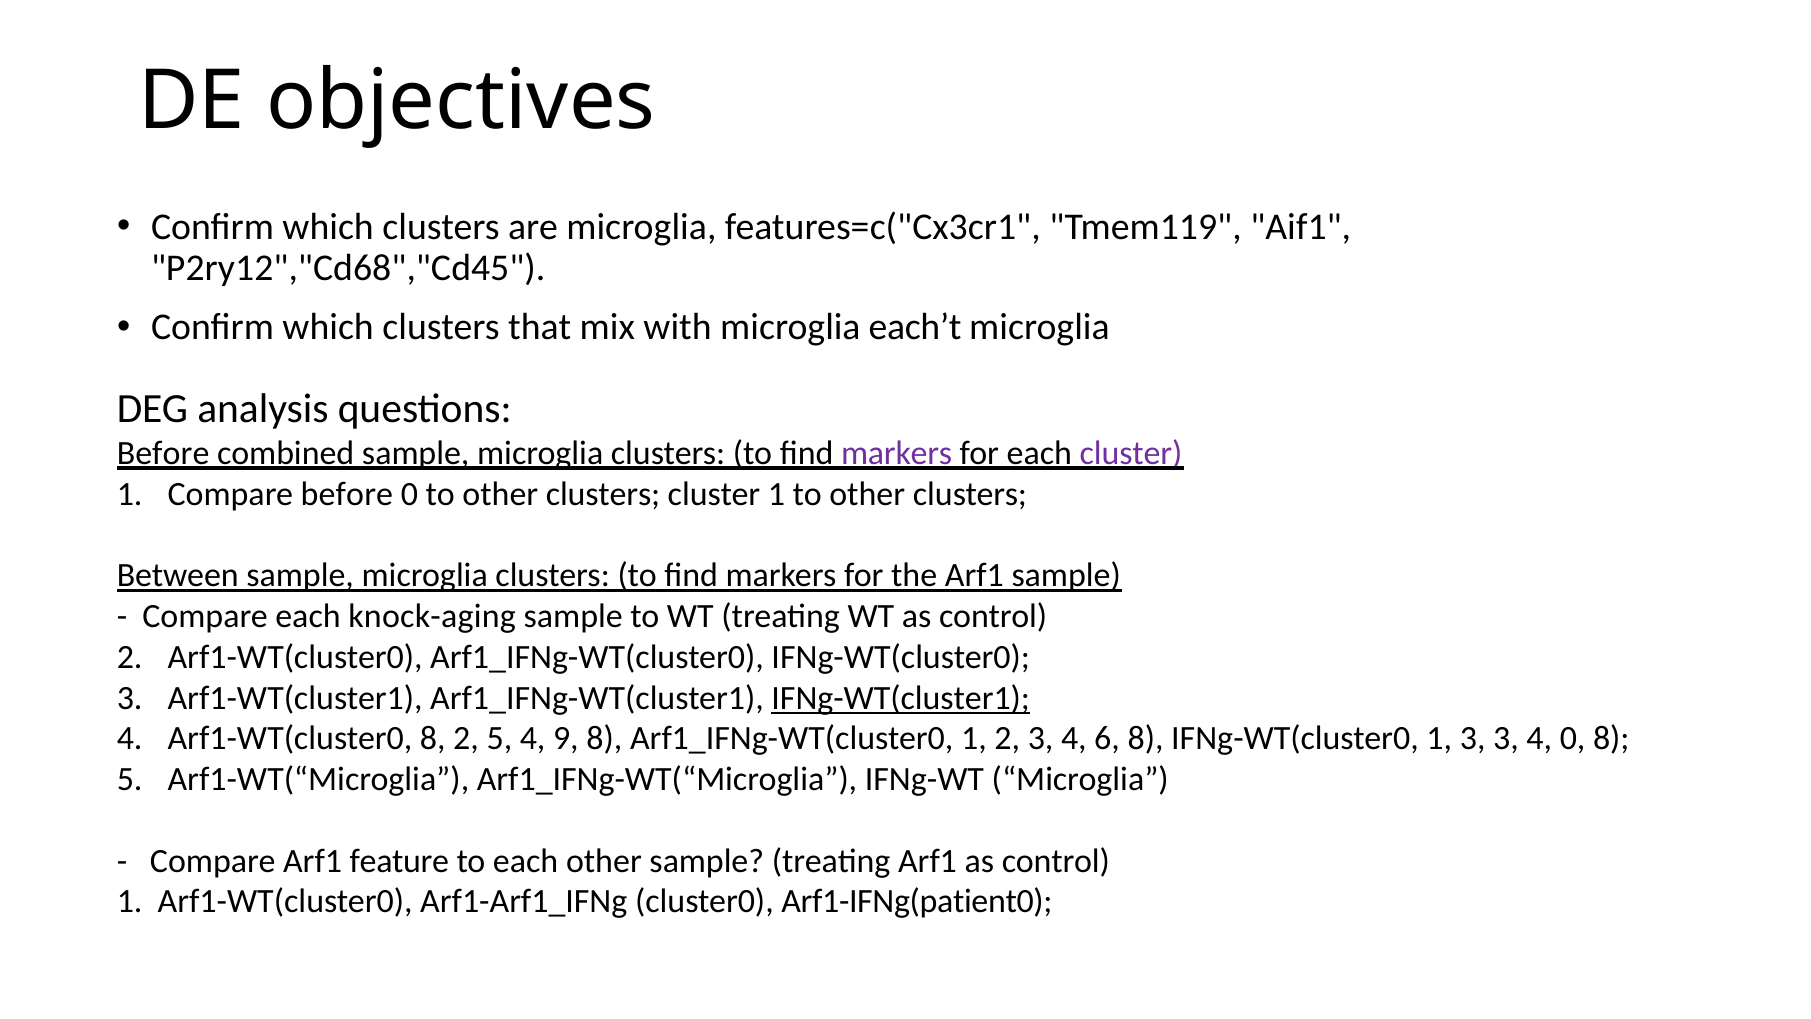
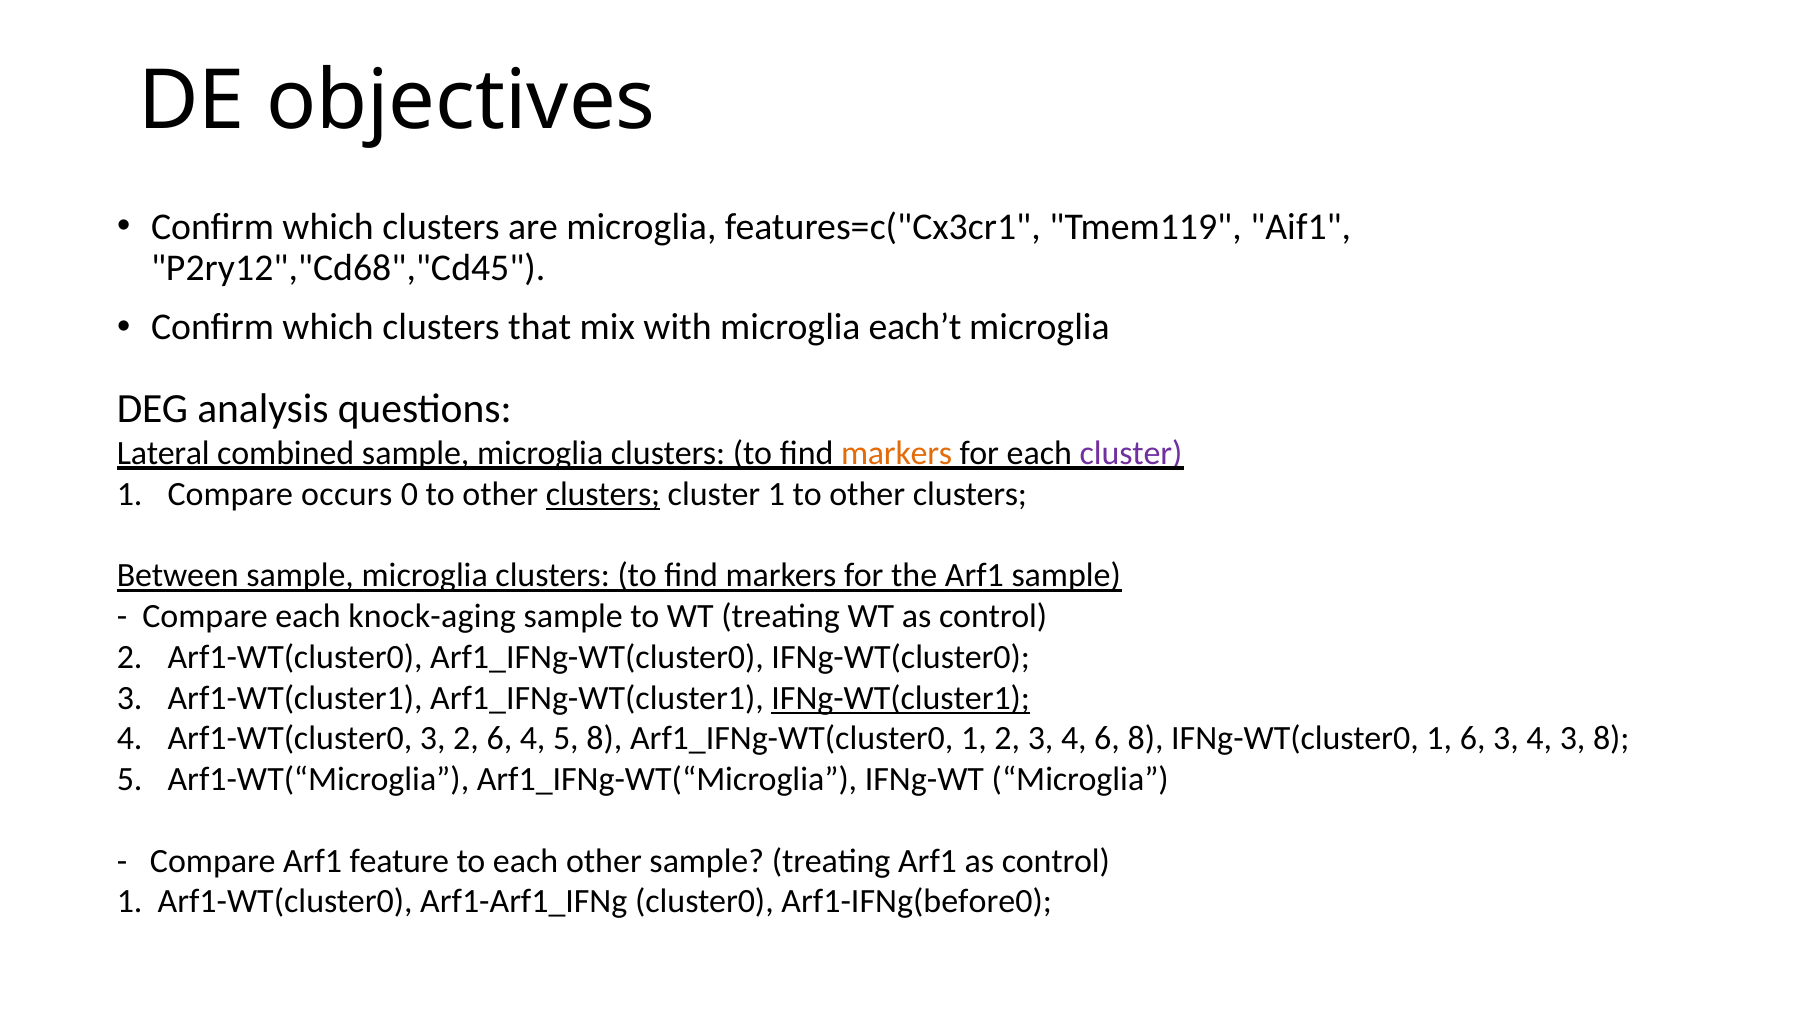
Before at (163, 453): Before -> Lateral
markers at (897, 453) colour: purple -> orange
Compare before: before -> occurs
clusters at (603, 494) underline: none -> present
Arf1-WT(cluster0 8: 8 -> 3
2 5: 5 -> 6
4 9: 9 -> 5
1 3: 3 -> 6
4 0: 0 -> 3
Arf1-IFNg(patient0: Arf1-IFNg(patient0 -> Arf1-IFNg(before0
